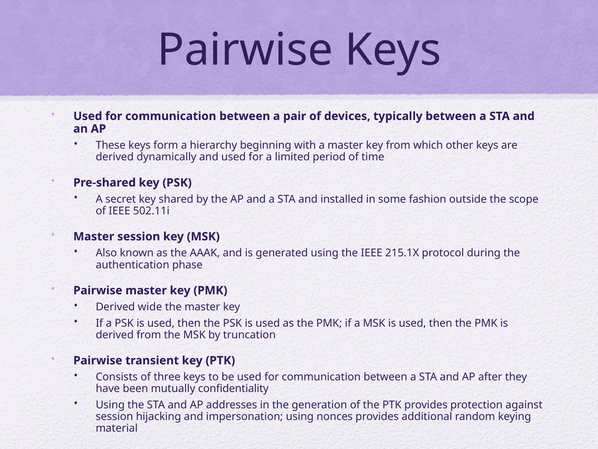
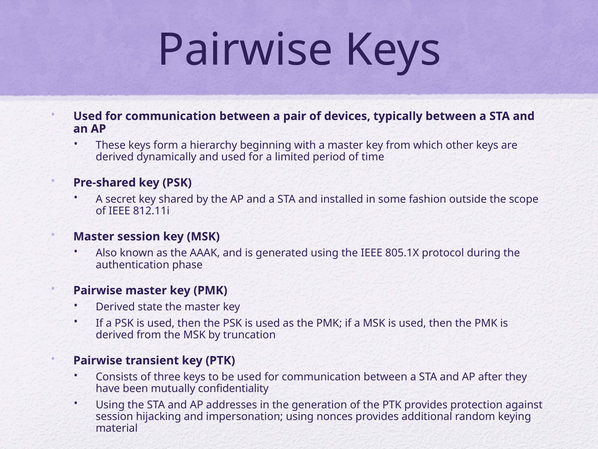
502.11i: 502.11i -> 812.11i
215.1X: 215.1X -> 805.1X
wide: wide -> state
